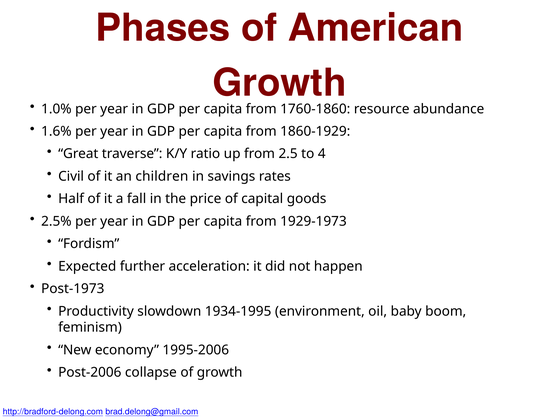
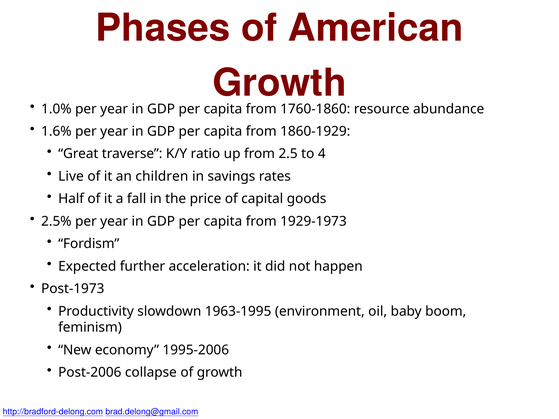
Civil: Civil -> Live
1934-1995: 1934-1995 -> 1963-1995
